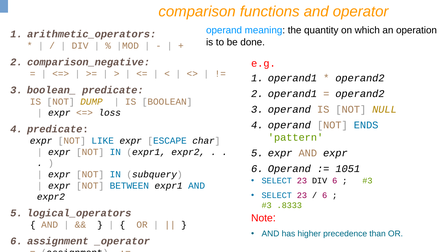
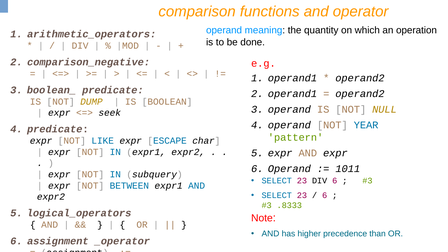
loss: loss -> seek
ENDS: ENDS -> YEAR
1051: 1051 -> 1011
